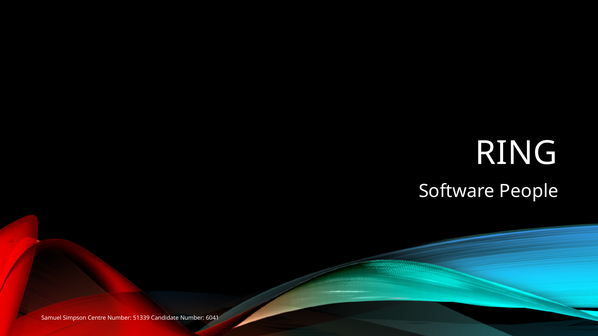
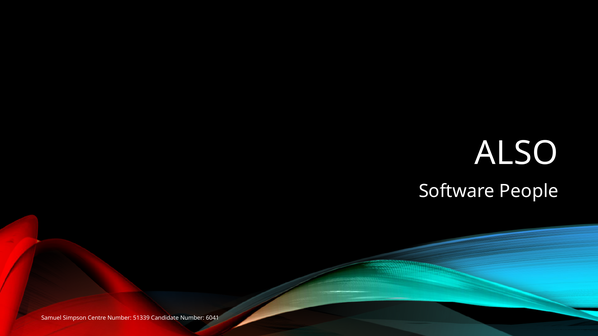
RING: RING -> ALSO
